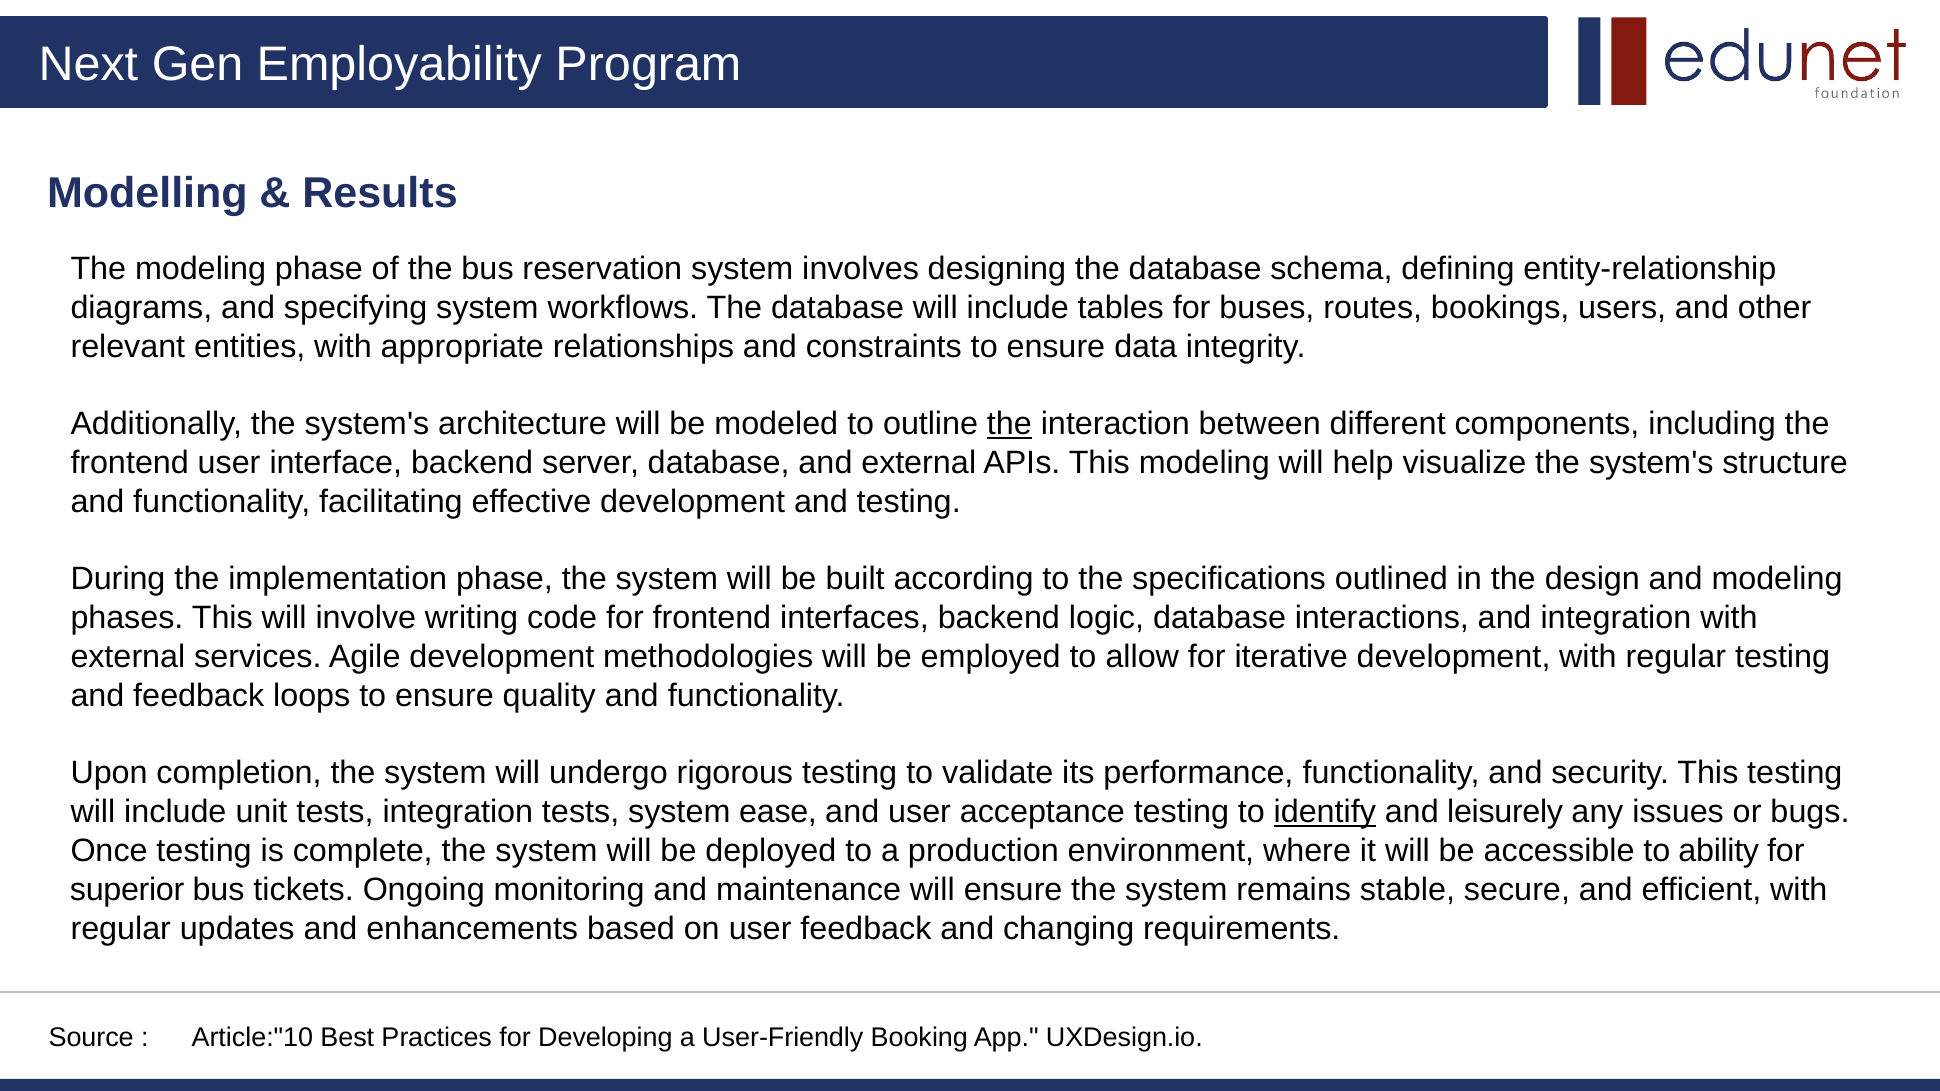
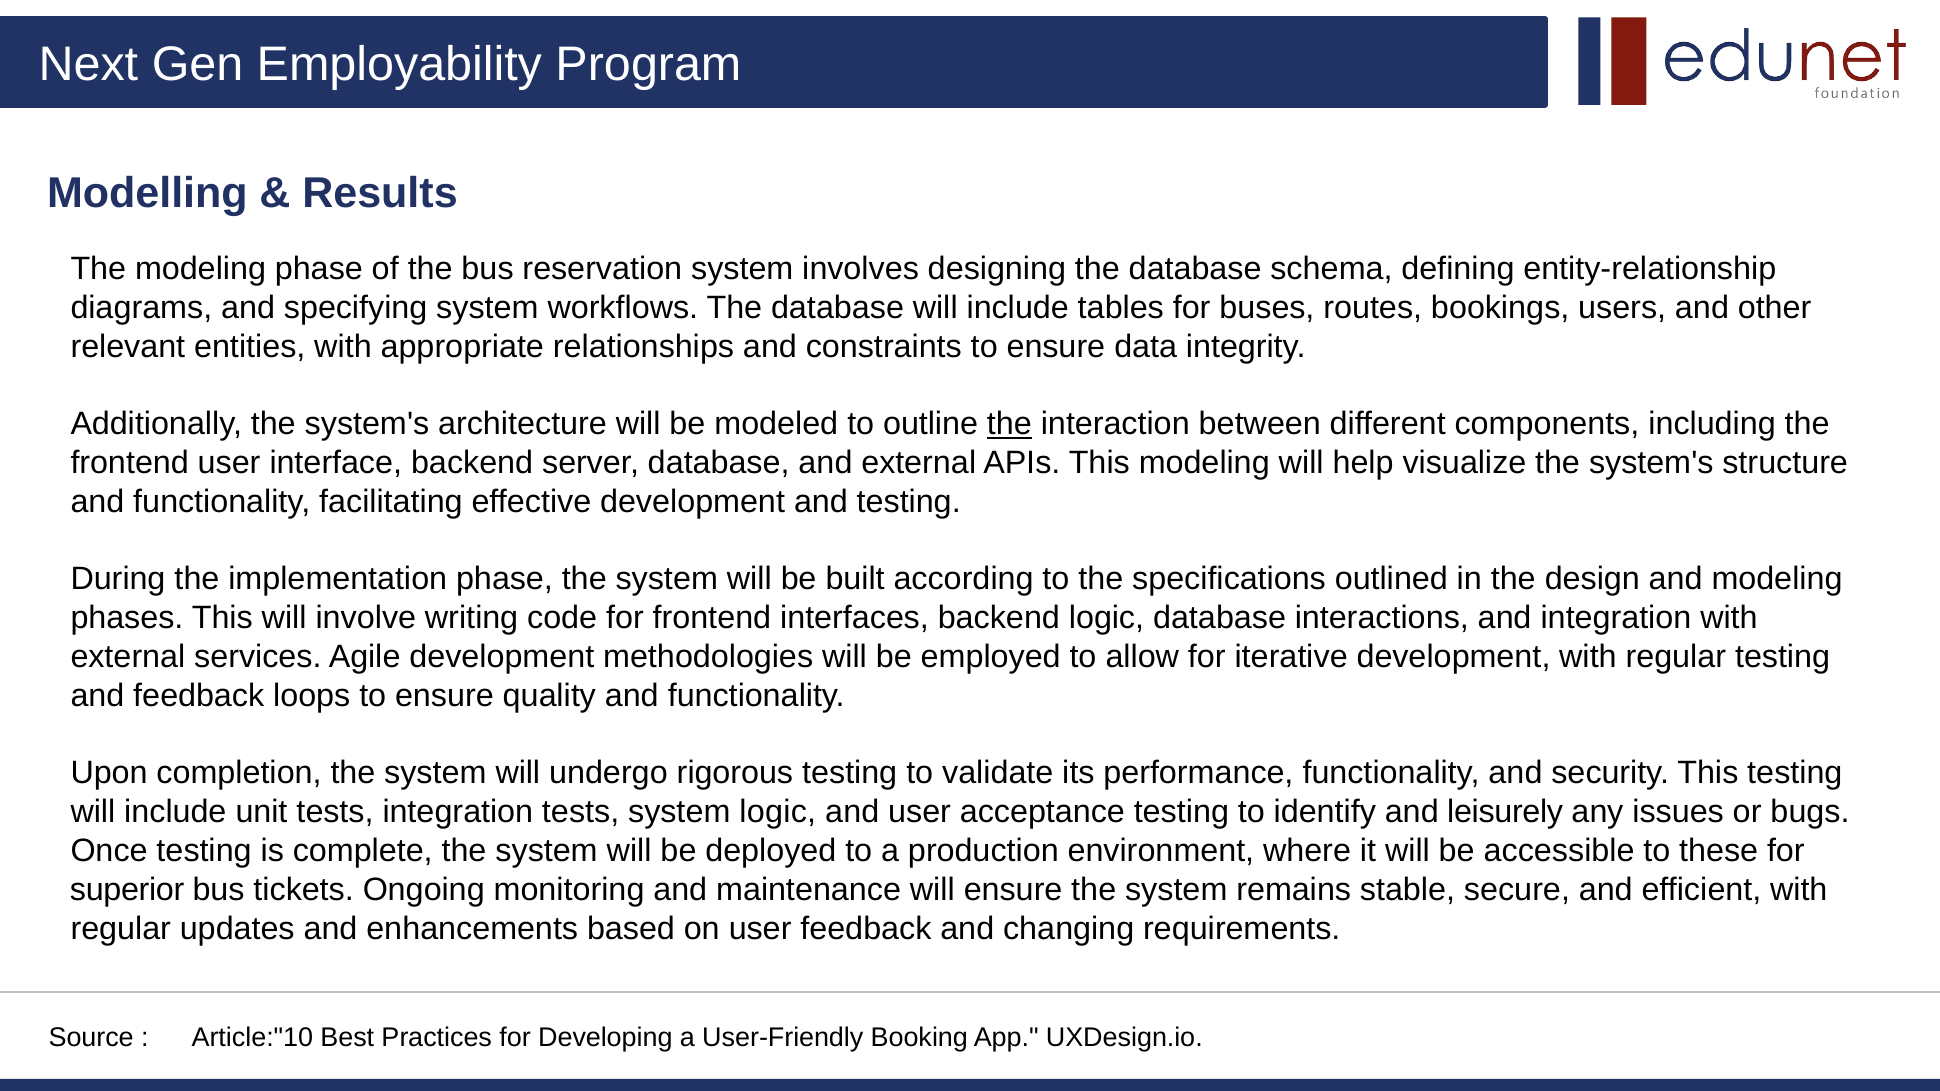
system ease: ease -> logic
identify underline: present -> none
ability: ability -> these
